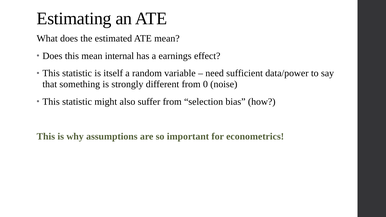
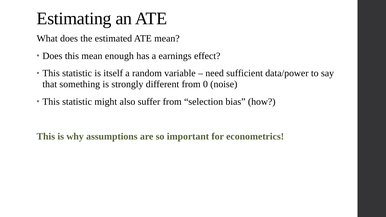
internal: internal -> enough
